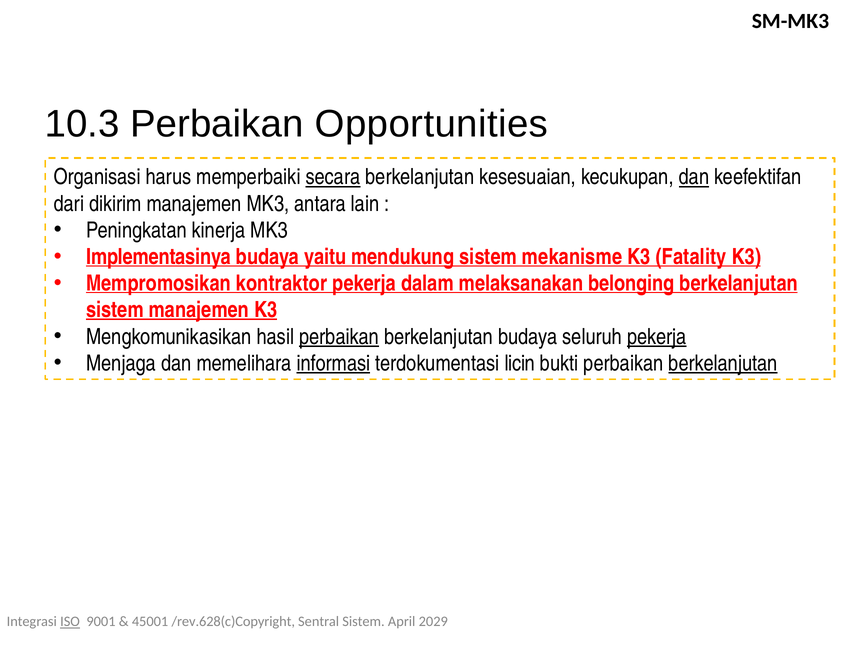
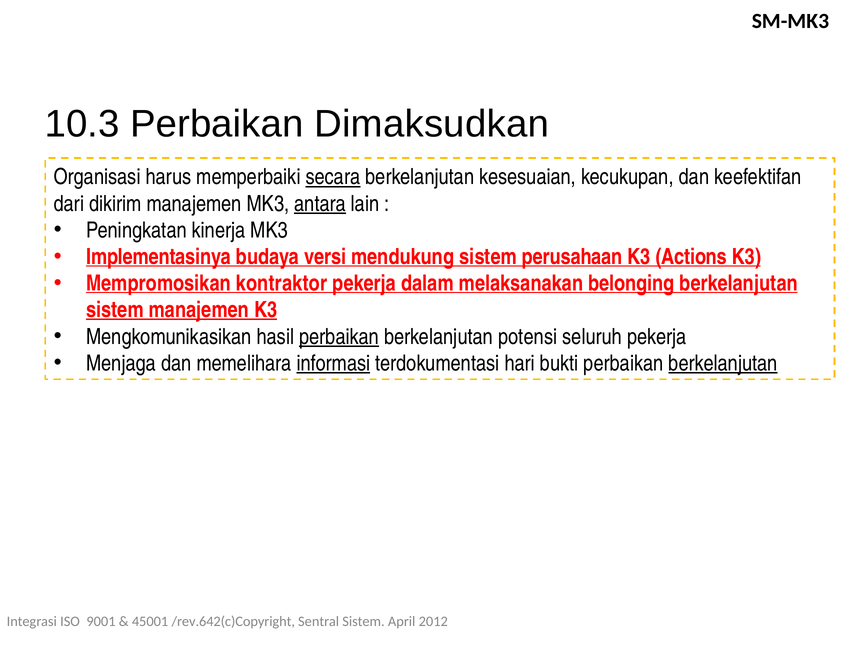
Opportunities: Opportunities -> Dimaksudkan
dan at (694, 177) underline: present -> none
antara underline: none -> present
yaitu: yaitu -> versi
mekanisme: mekanisme -> perusahaan
Fatality: Fatality -> Actions
berkelanjutan budaya: budaya -> potensi
pekerja at (657, 337) underline: present -> none
licin: licin -> hari
ISO underline: present -> none
/rev.628(c)Copyright: /rev.628(c)Copyright -> /rev.642(c)Copyright
2029: 2029 -> 2012
